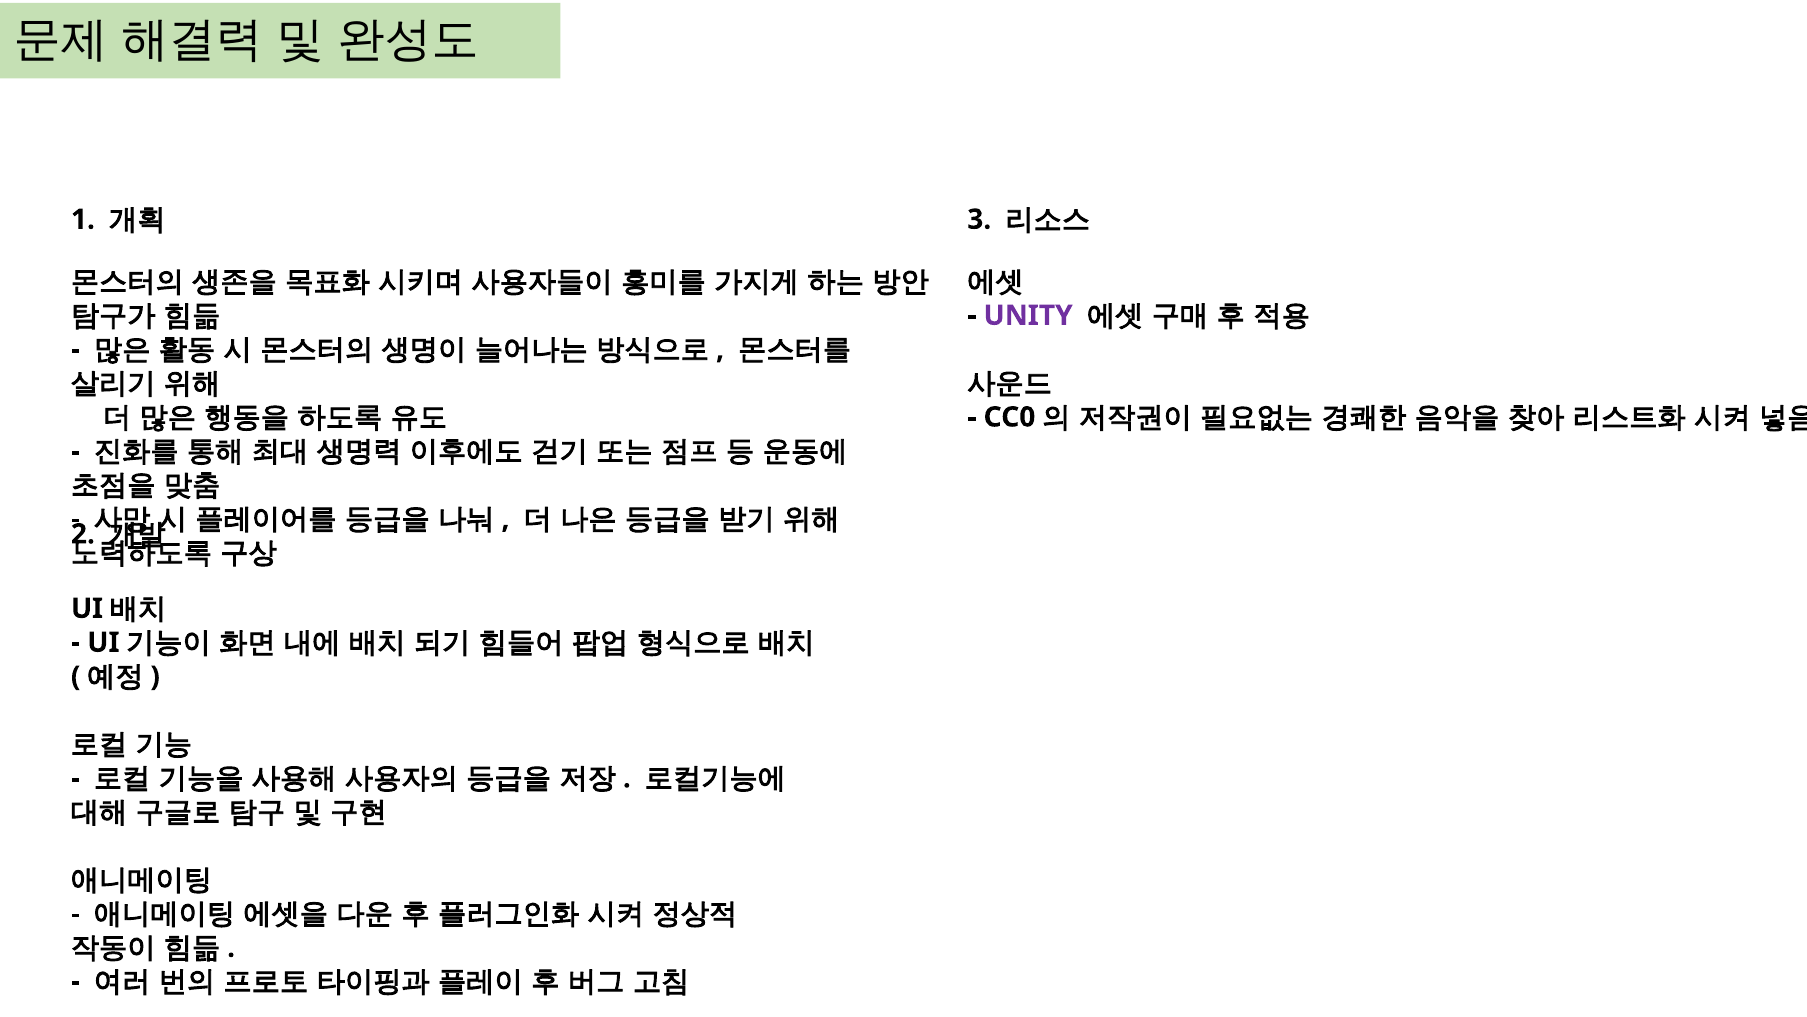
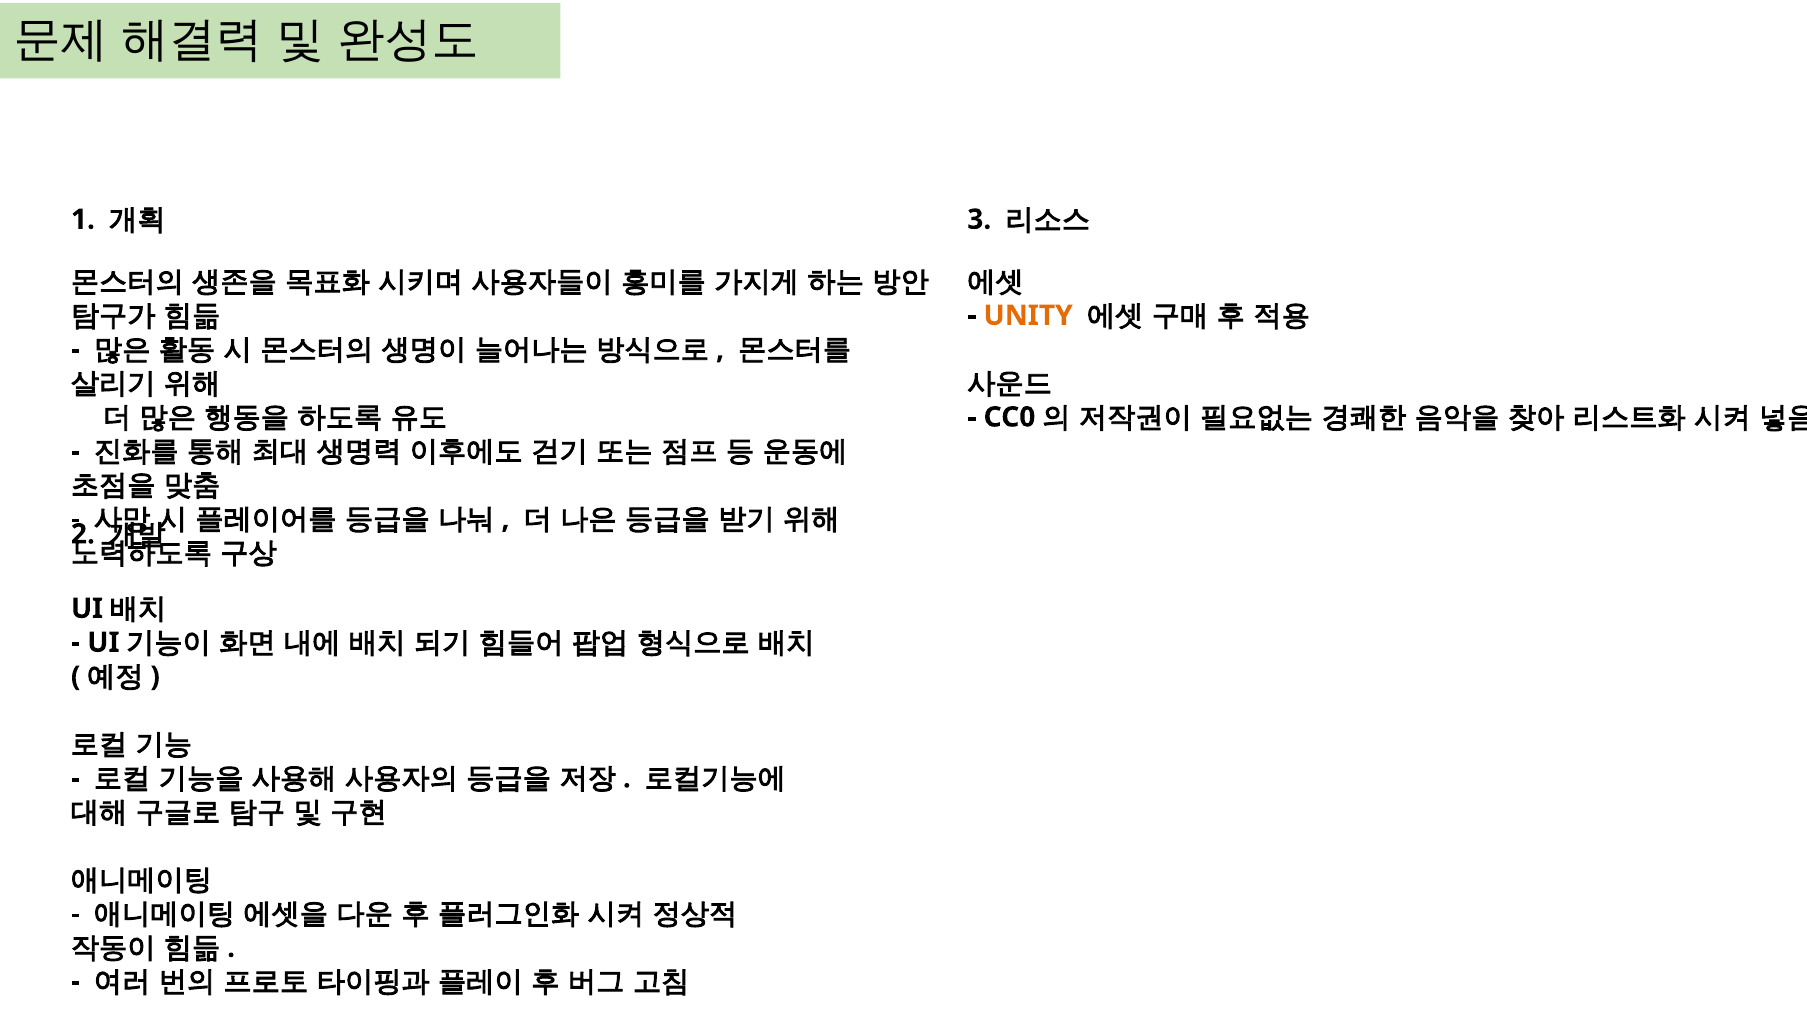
UNITY colour: purple -> orange
